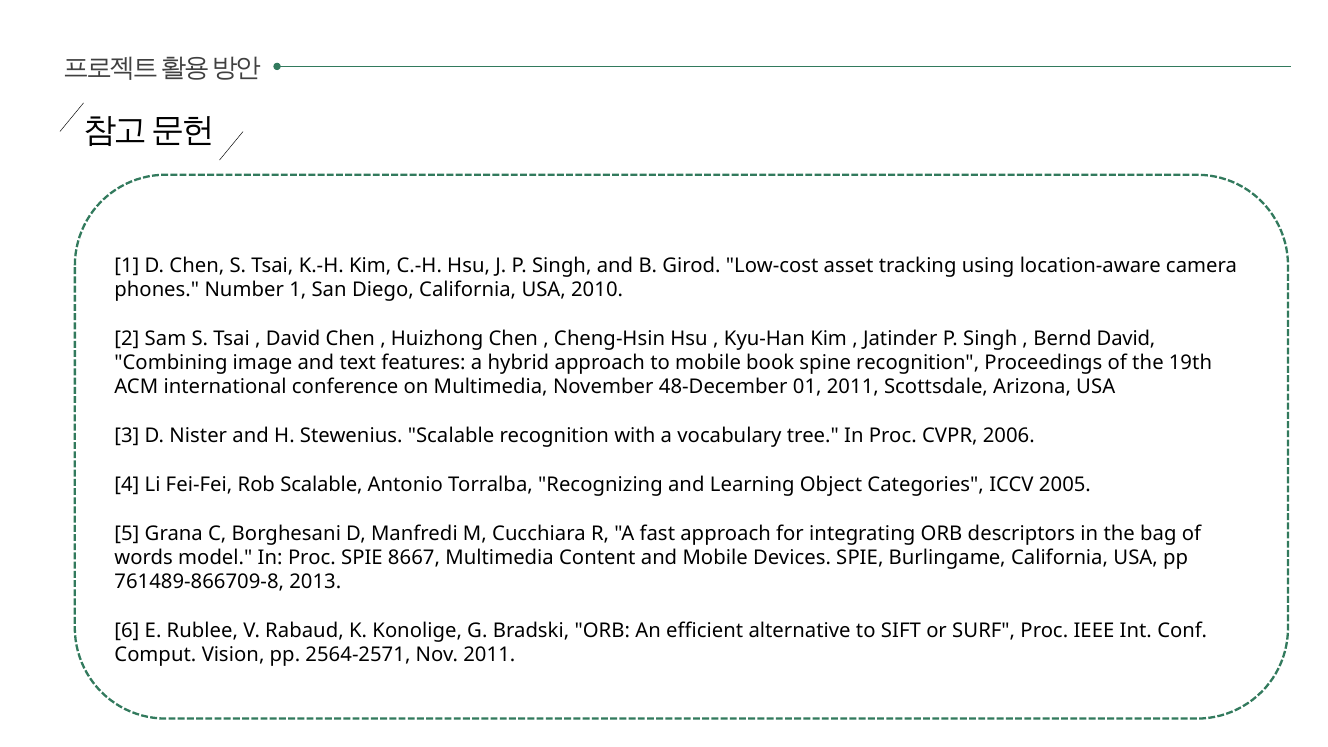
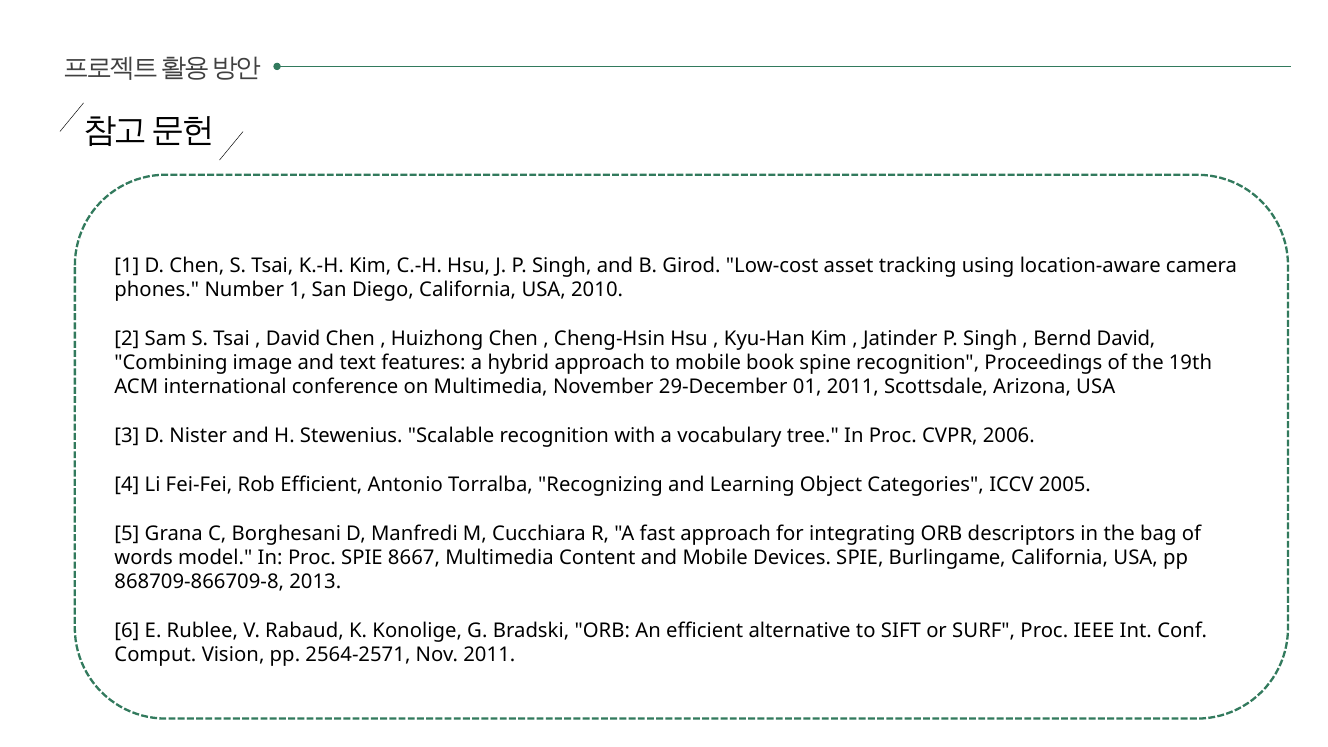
48-December: 48-December -> 29-December
Rob Scalable: Scalable -> Efficient
761489-866709-8: 761489-866709-8 -> 868709-866709-8
